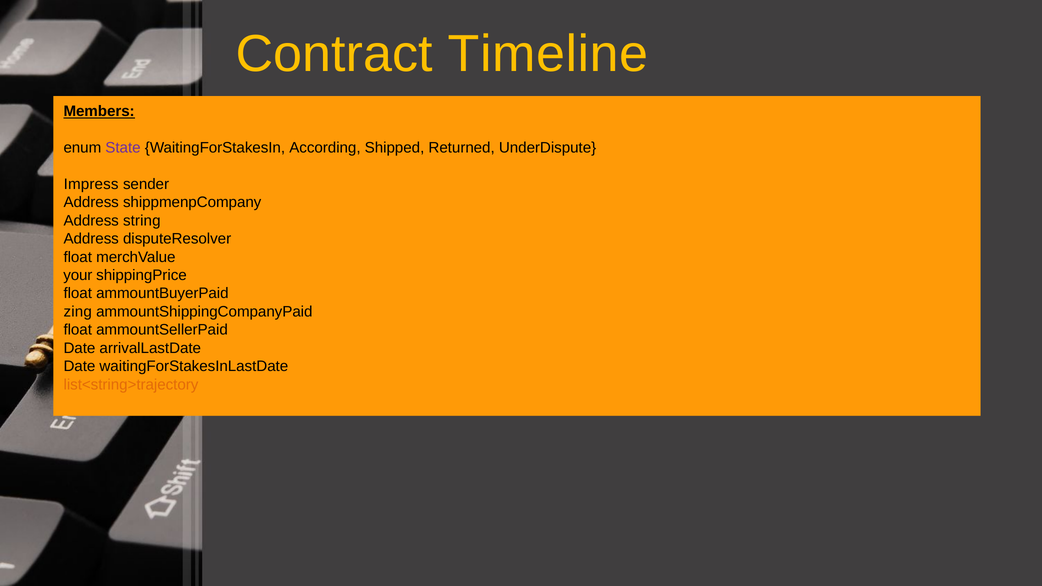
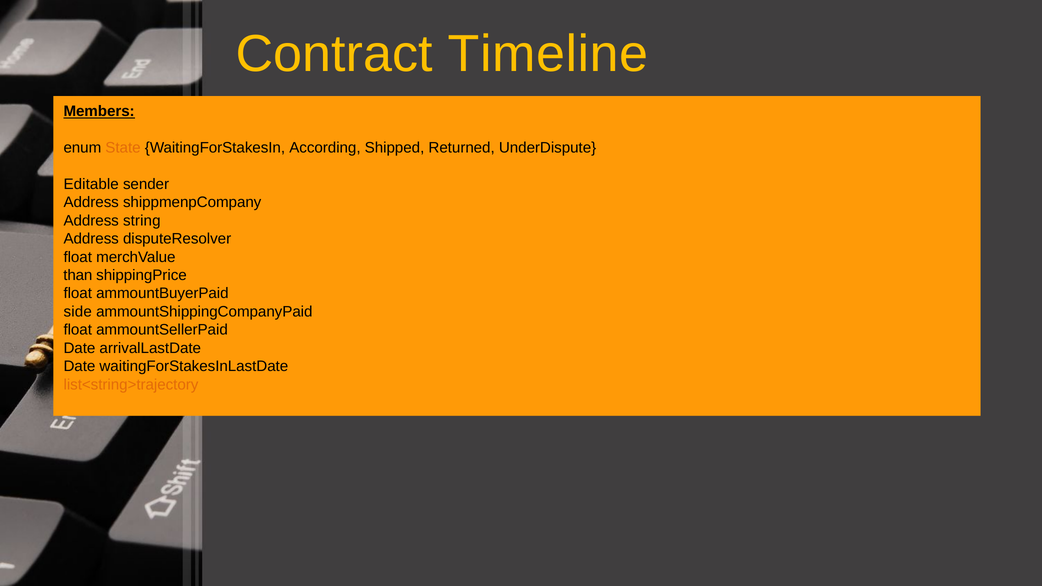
State colour: purple -> orange
Impress: Impress -> Editable
your: your -> than
zing: zing -> side
